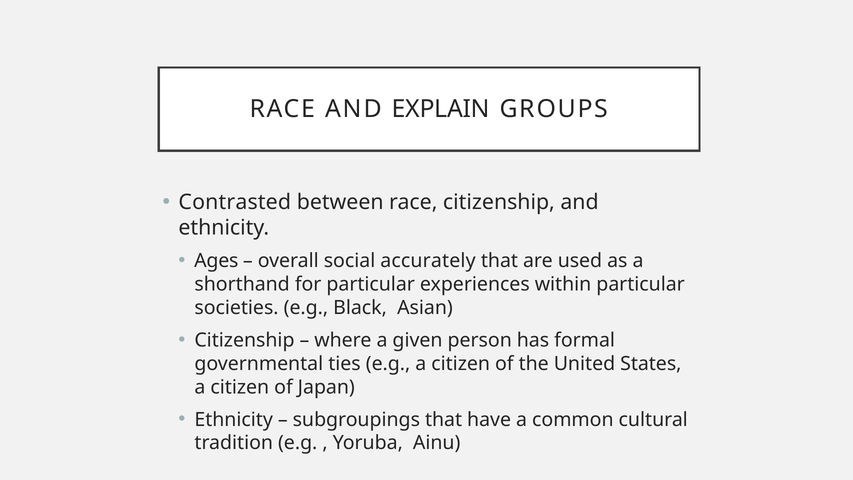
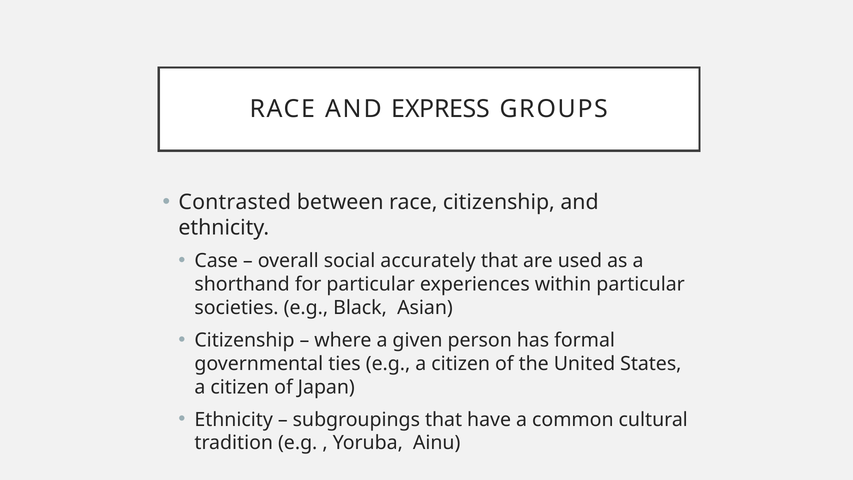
EXPLAIN: EXPLAIN -> EXPRESS
Ages: Ages -> Case
